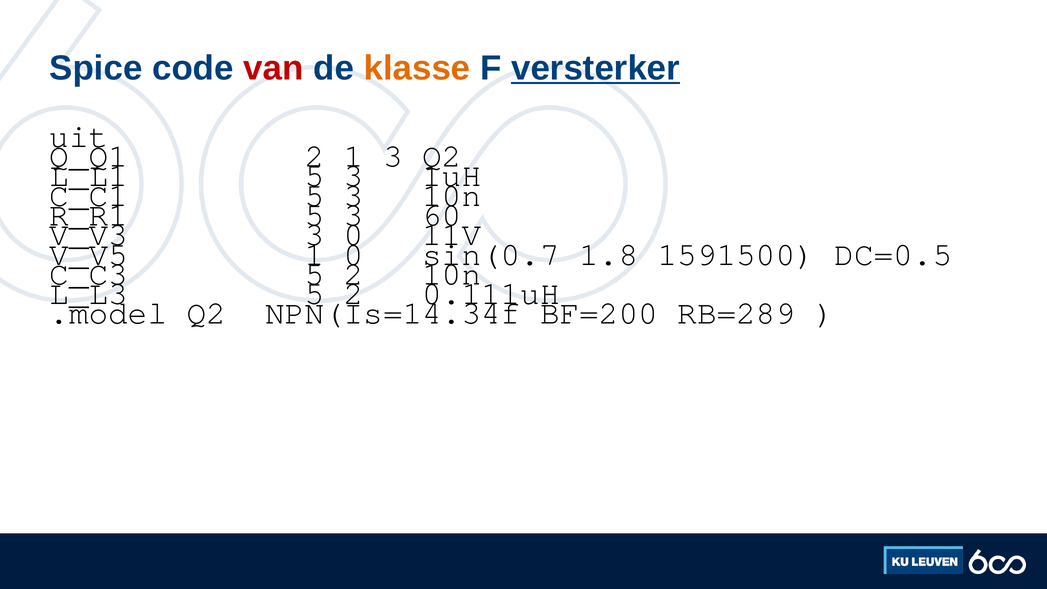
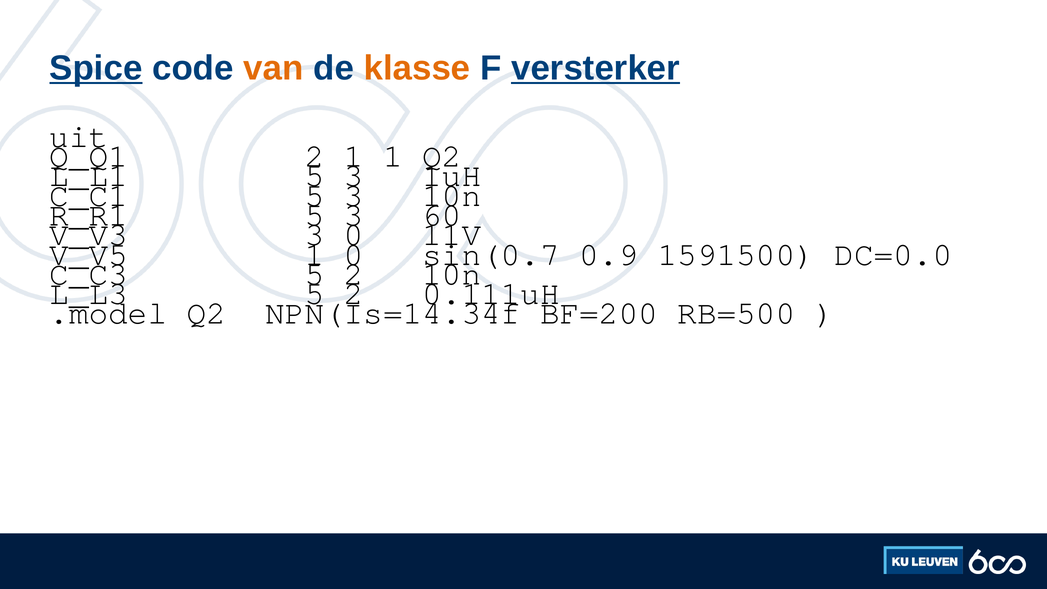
Spice underline: none -> present
van colour: red -> orange
3 at (393, 156): 3 -> 1
1.8: 1.8 -> 0.9
DC=0.5: DC=0.5 -> DC=0.0
RB=289: RB=289 -> RB=500
